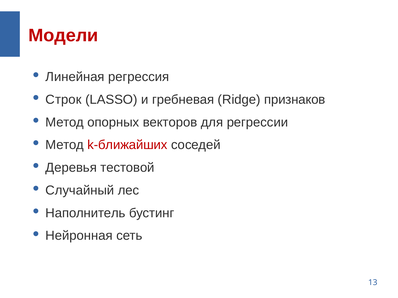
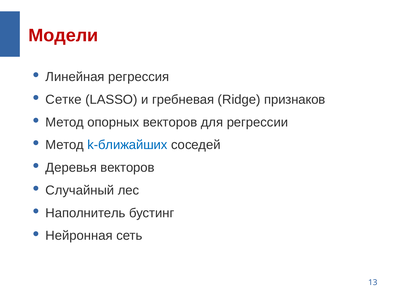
Строк: Строк -> Сетке
k-ближайших colour: red -> blue
Деревья тестовой: тестовой -> векторов
